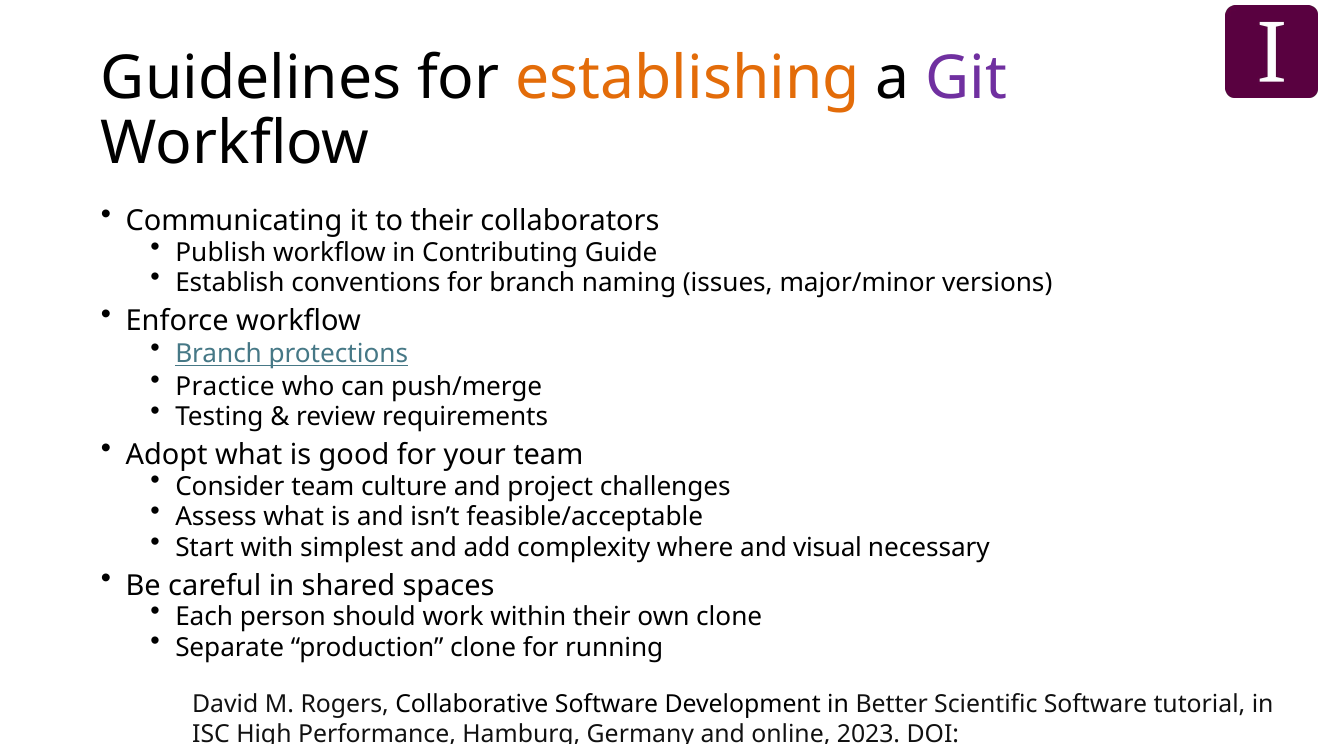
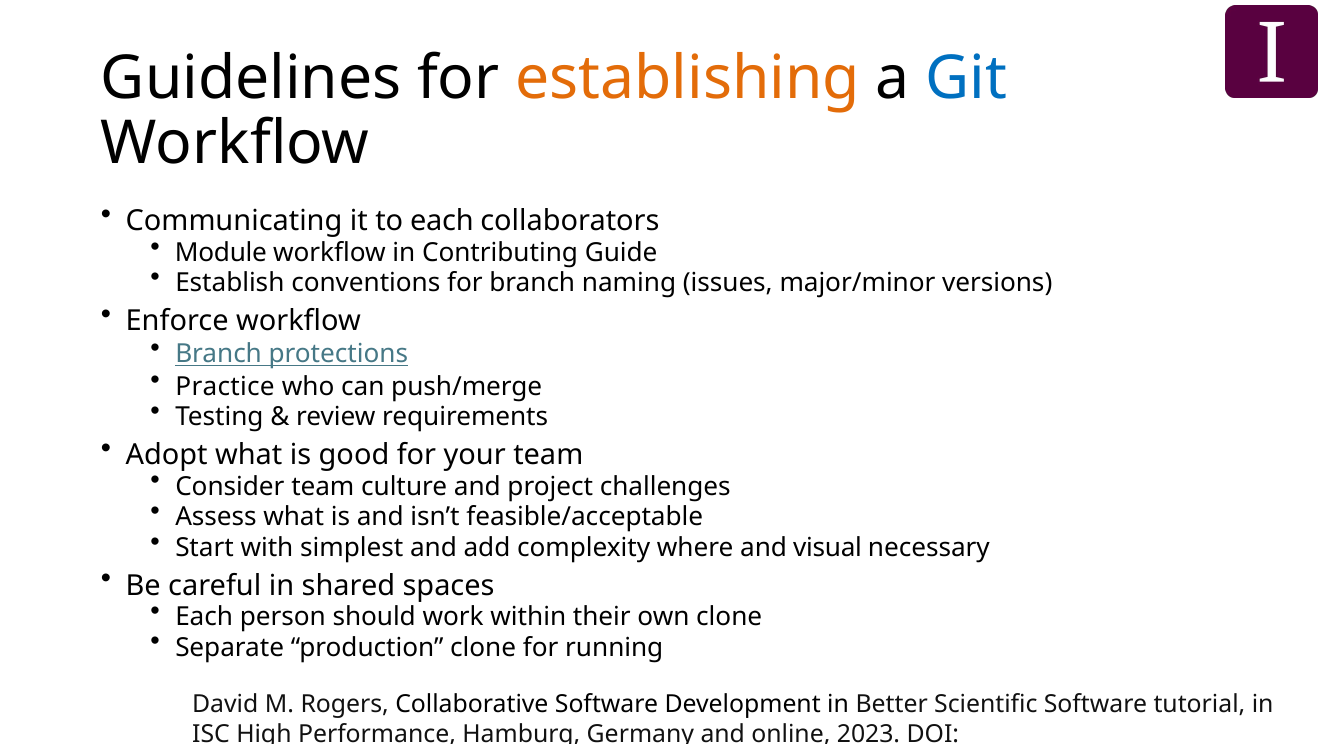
Git colour: purple -> blue
to their: their -> each
Publish: Publish -> Module
